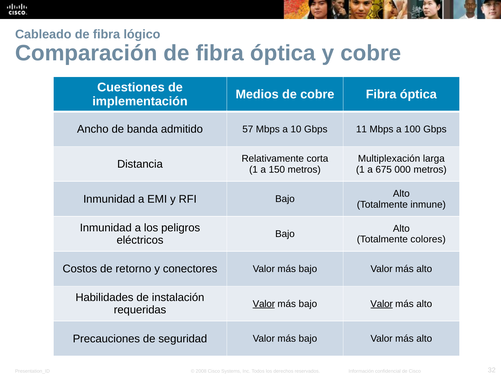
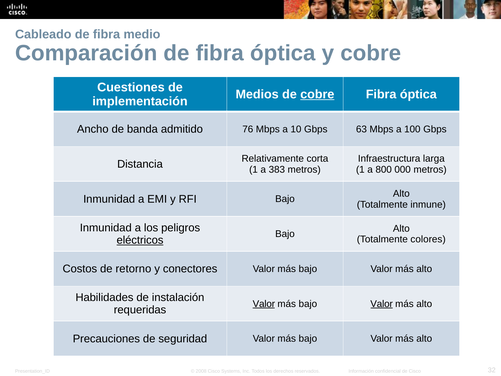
lógico: lógico -> medio
cobre at (317, 94) underline: none -> present
57: 57 -> 76
11: 11 -> 63
Multiplexación: Multiplexación -> Infraestructura
150: 150 -> 383
675: 675 -> 800
eléctricos underline: none -> present
